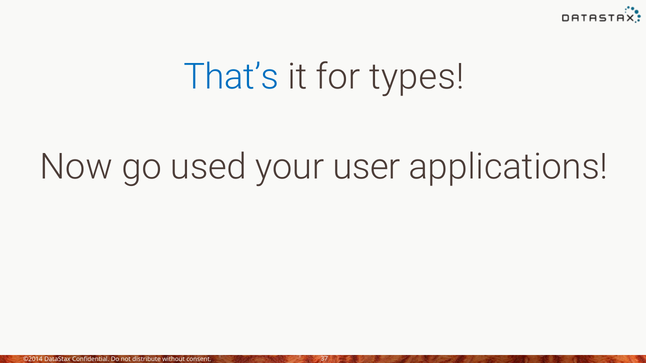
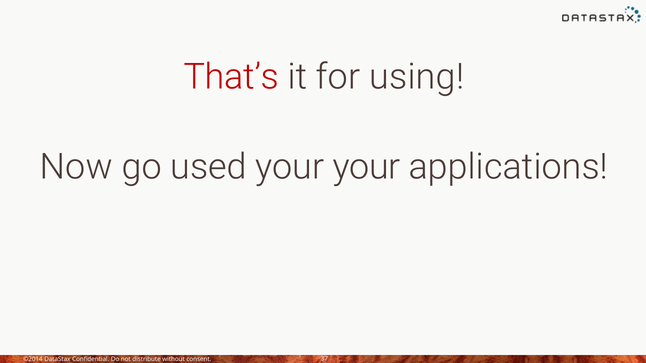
That’s colour: blue -> red
types: types -> using
your user: user -> your
